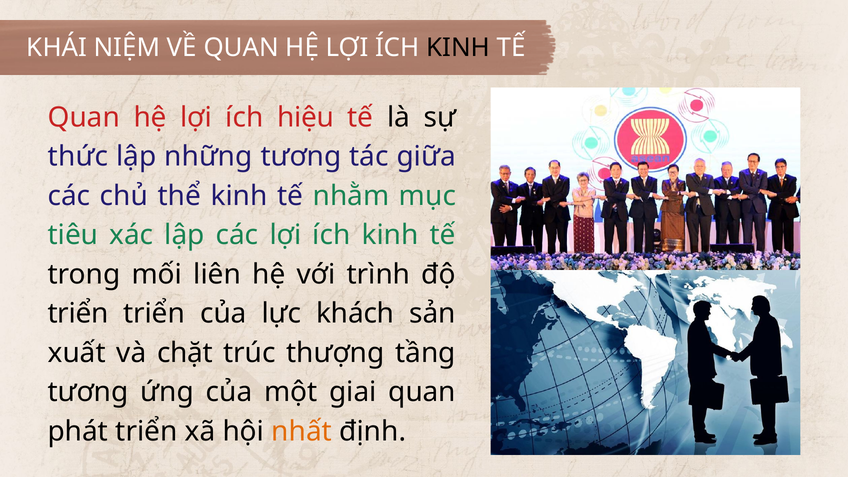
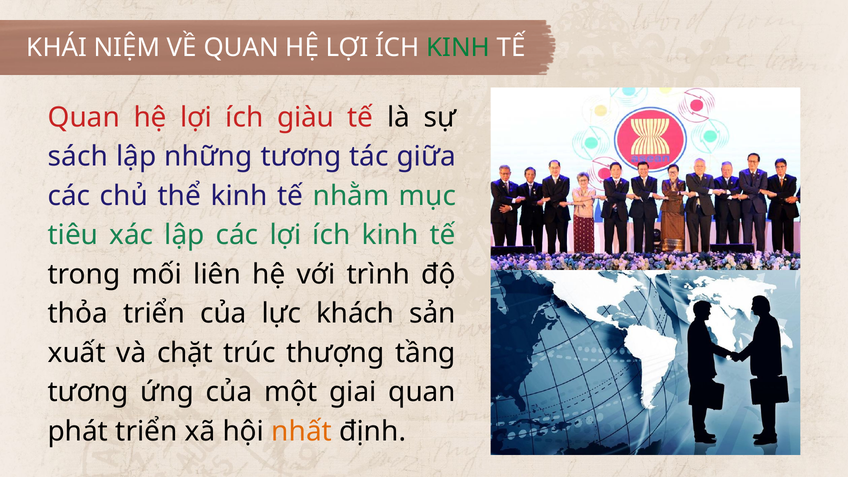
KINH at (458, 48) colour: black -> green
hiệu: hiệu -> giàu
thức: thức -> sách
triển at (78, 314): triển -> thỏa
